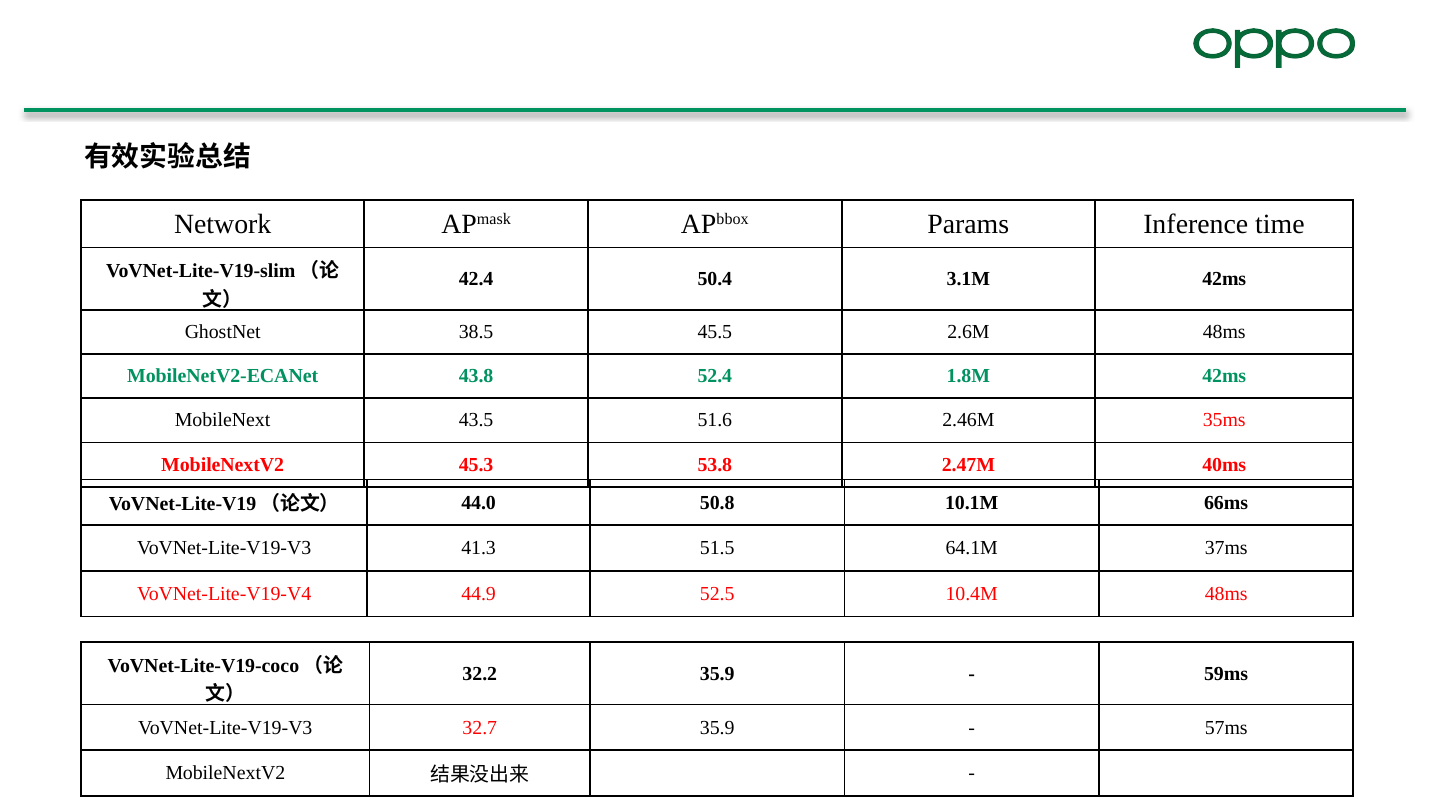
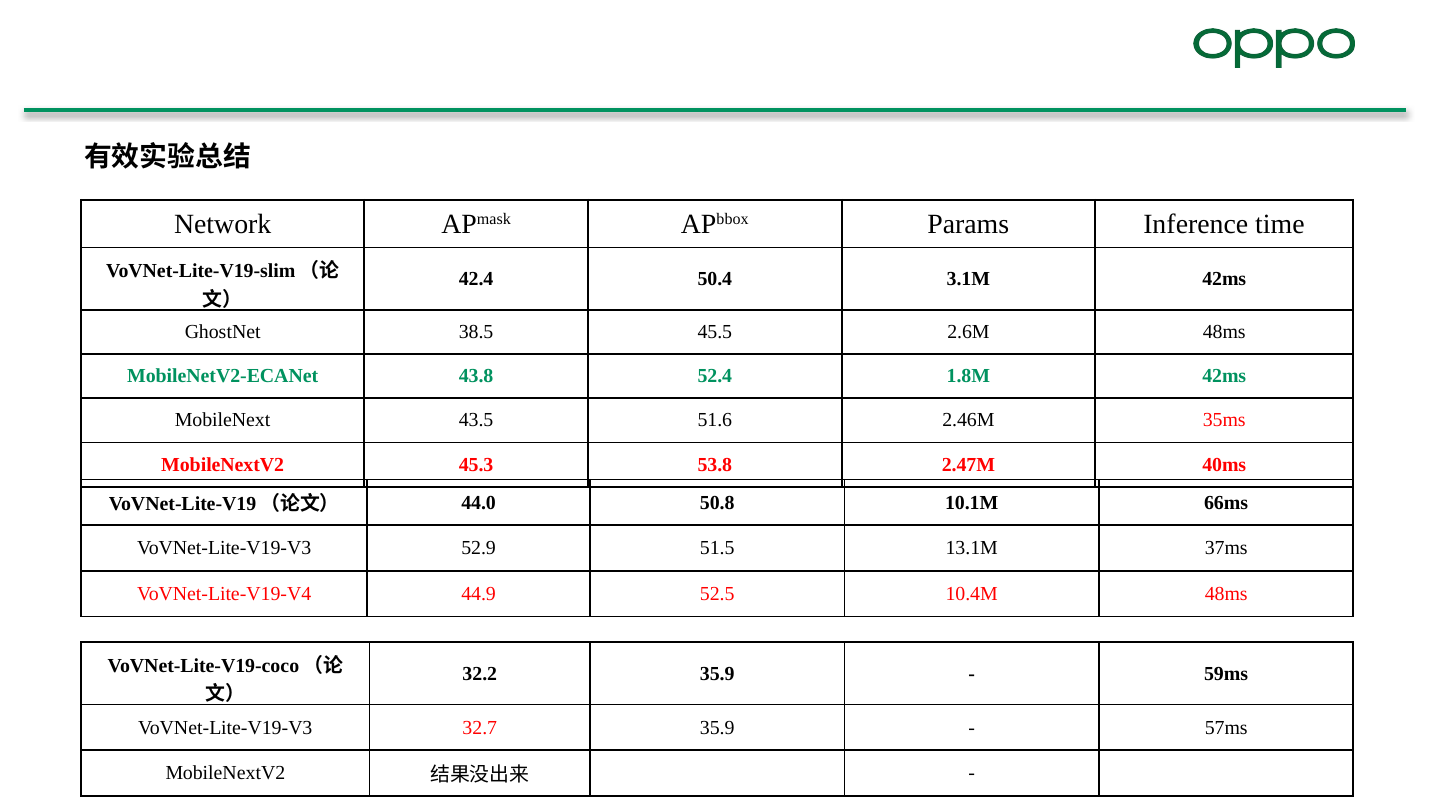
41.3: 41.3 -> 52.9
64.1M: 64.1M -> 13.1M
